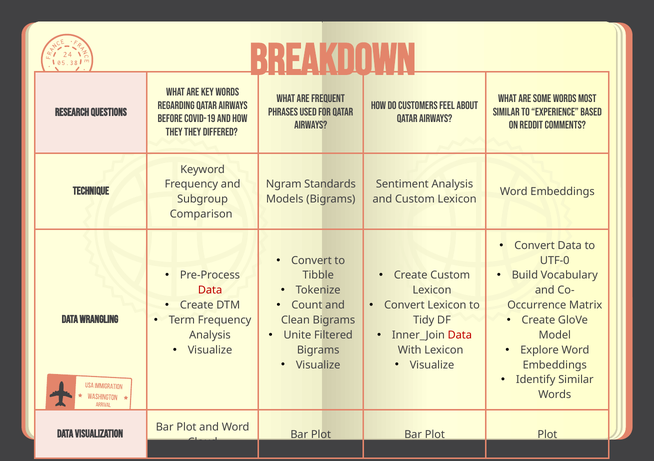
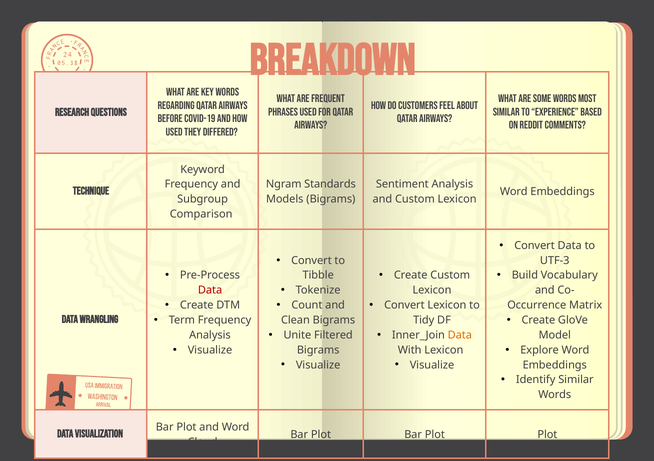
they at (174, 132): they -> used
UTF-0: UTF-0 -> UTF-3
Data at (460, 335) colour: red -> orange
